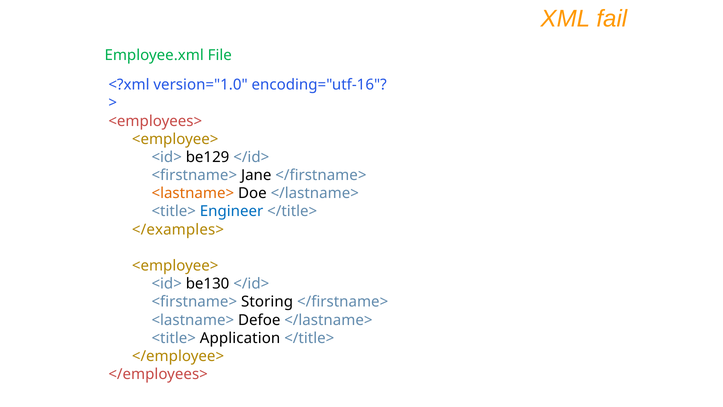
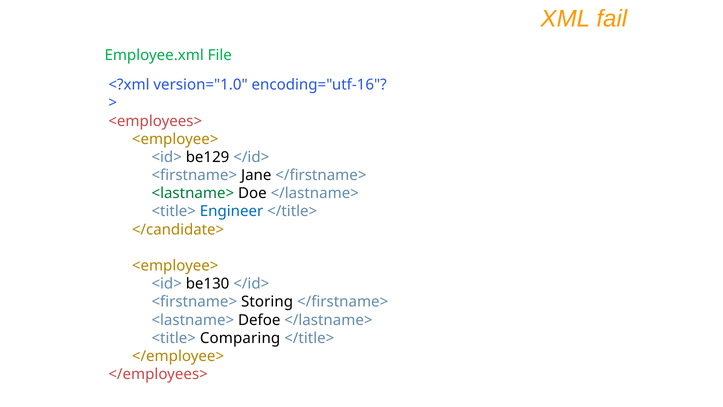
<lastname> at (193, 193) colour: orange -> green
</examples>: </examples> -> </candidate>
Application: Application -> Comparing
